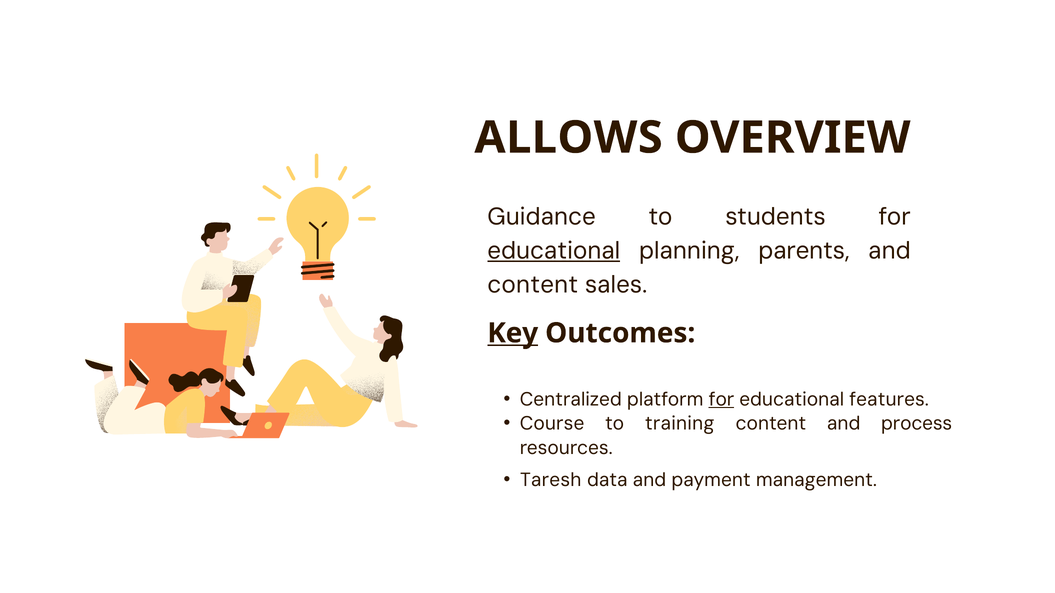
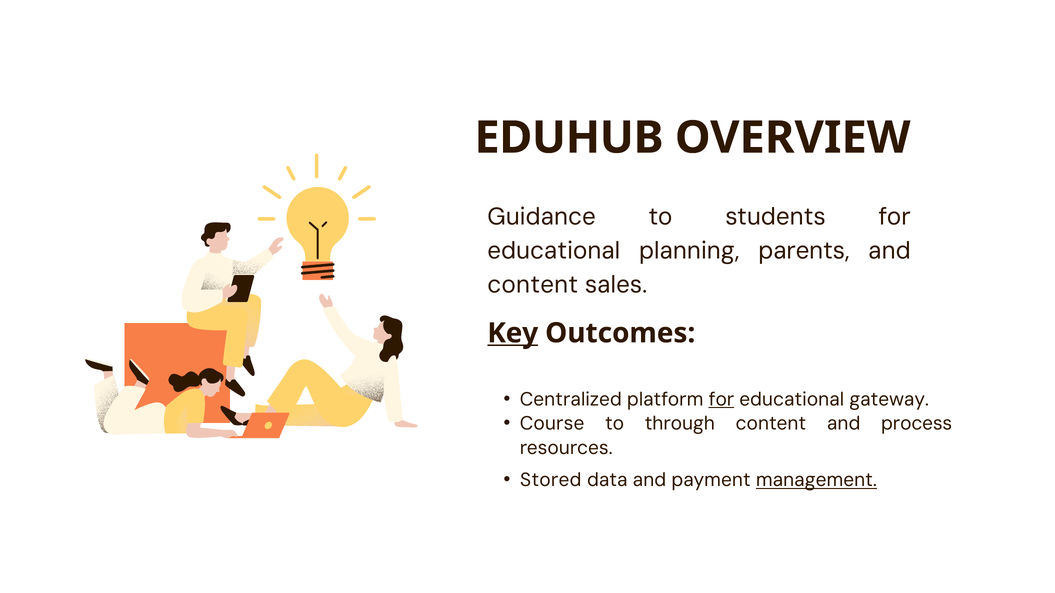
ALLOWS: ALLOWS -> EDUHUB
educational at (554, 251) underline: present -> none
features: features -> gateway
training: training -> through
Taresh: Taresh -> Stored
management underline: none -> present
